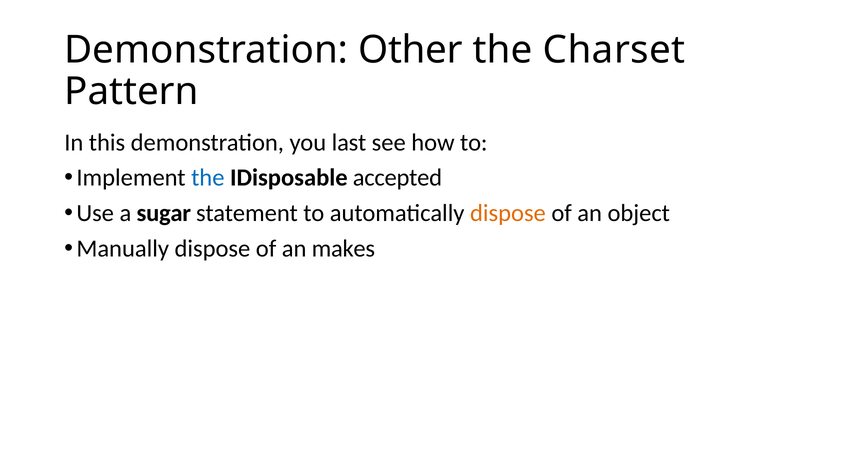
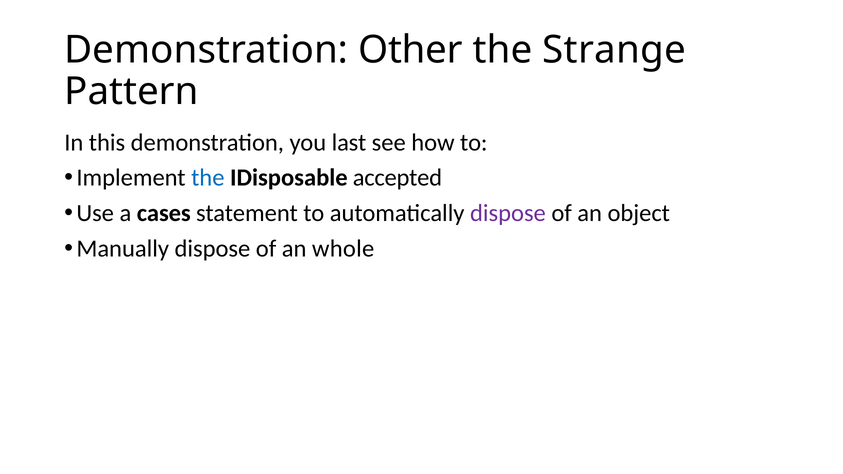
Charset: Charset -> Strange
sugar: sugar -> cases
dispose at (508, 213) colour: orange -> purple
makes: makes -> whole
